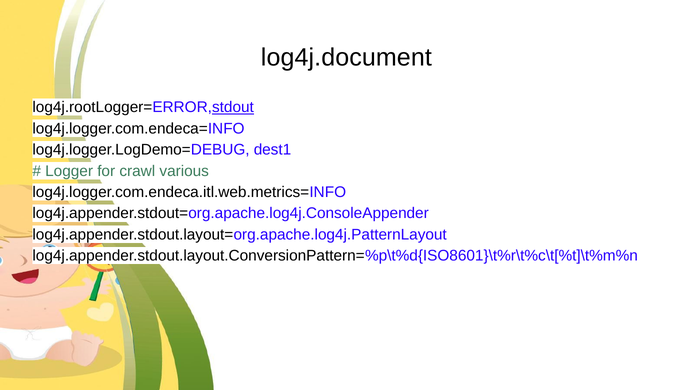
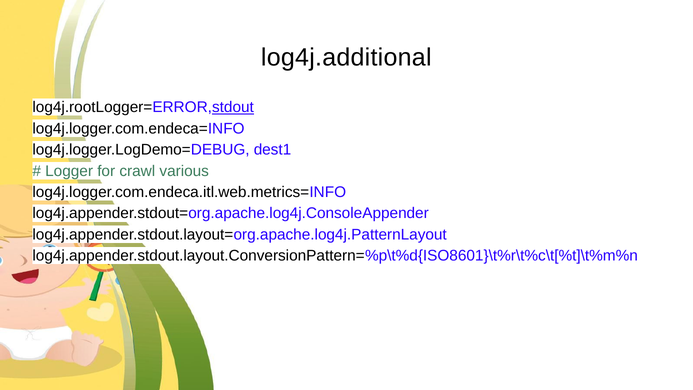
log4j.document: log4j.document -> log4j.additional
